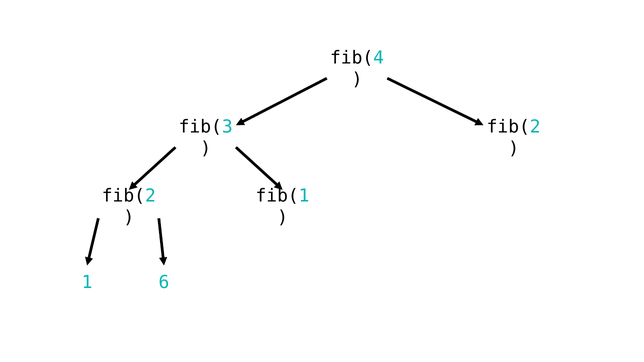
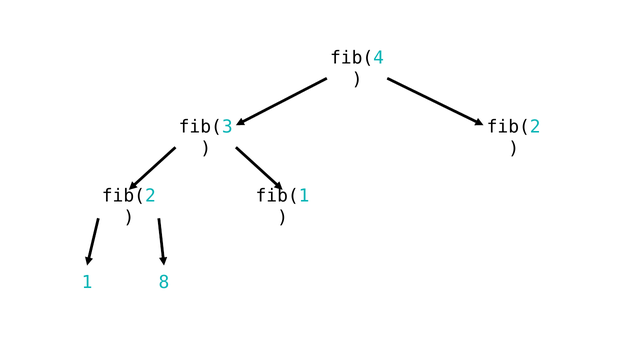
6: 6 -> 8
